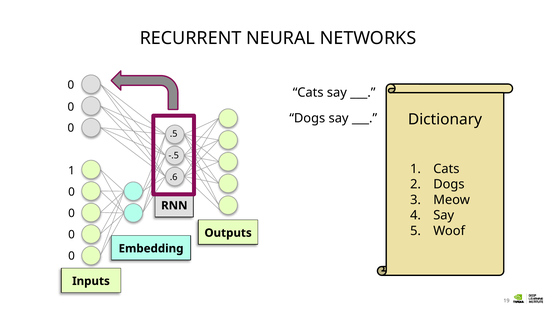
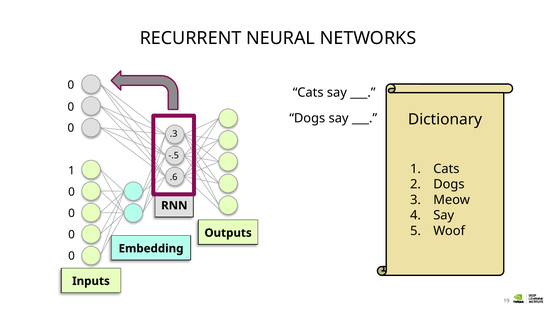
.5: .5 -> .3
